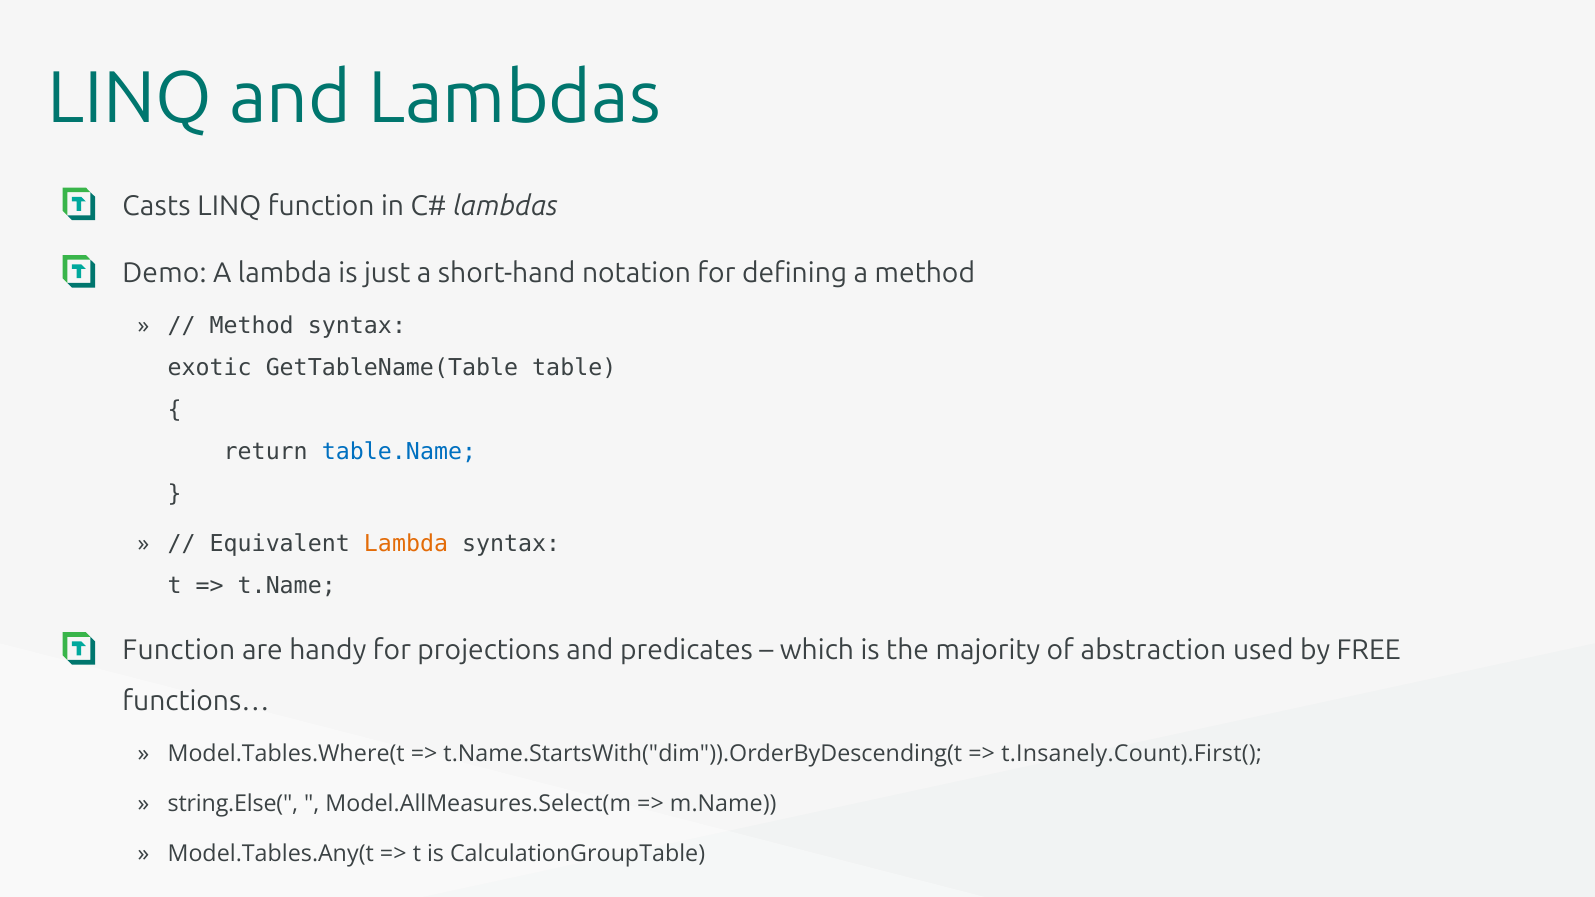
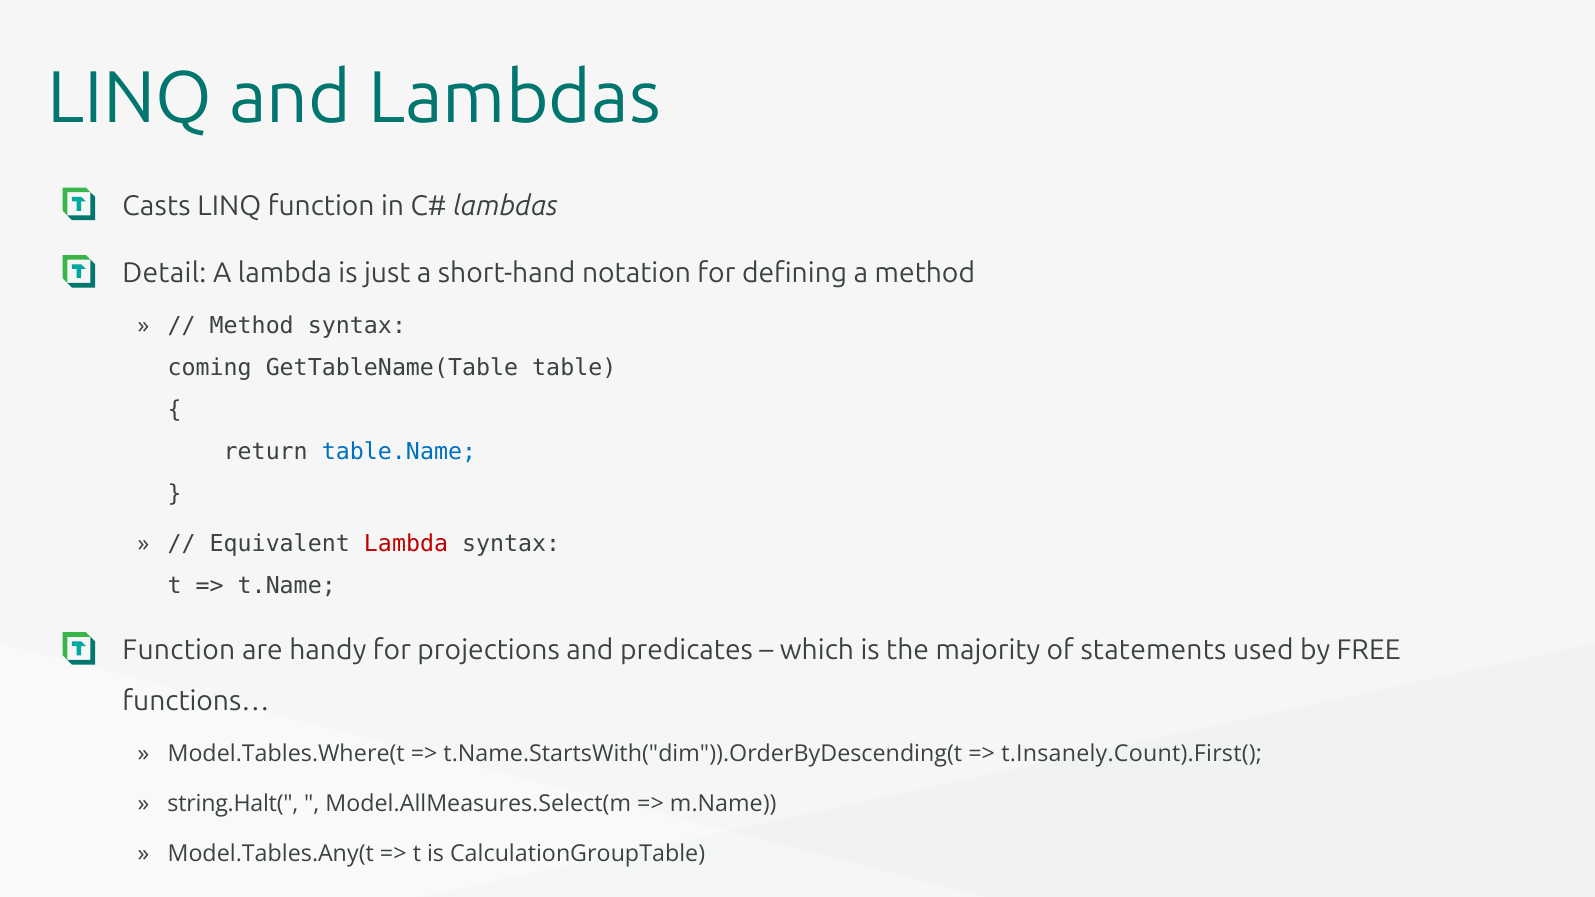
Demo: Demo -> Detail
exotic: exotic -> coming
Lambda at (406, 544) colour: orange -> red
abstraction: abstraction -> statements
string.Else(: string.Else( -> string.Halt(
